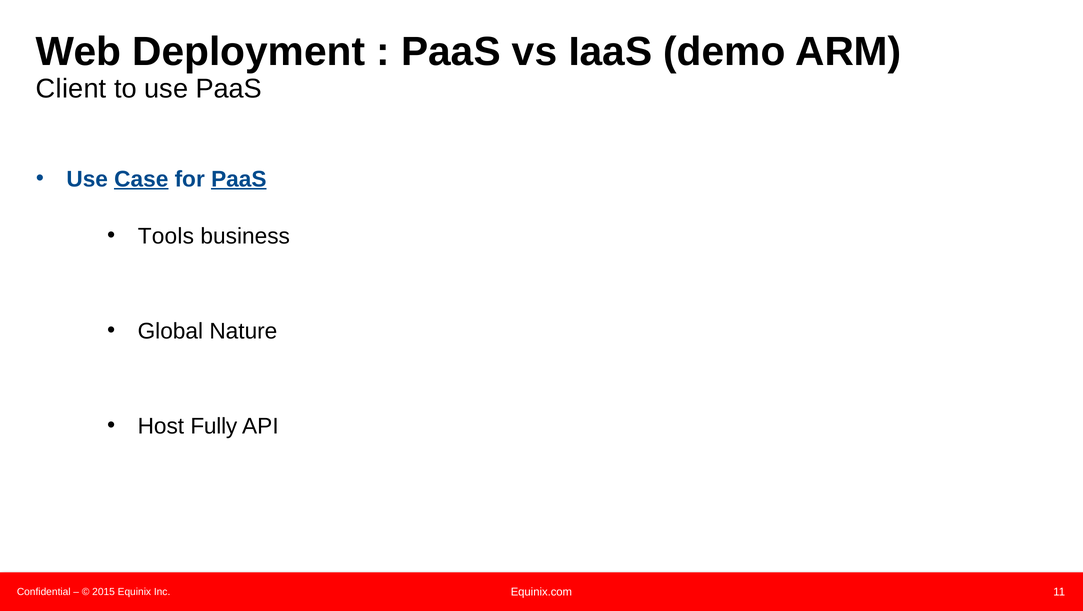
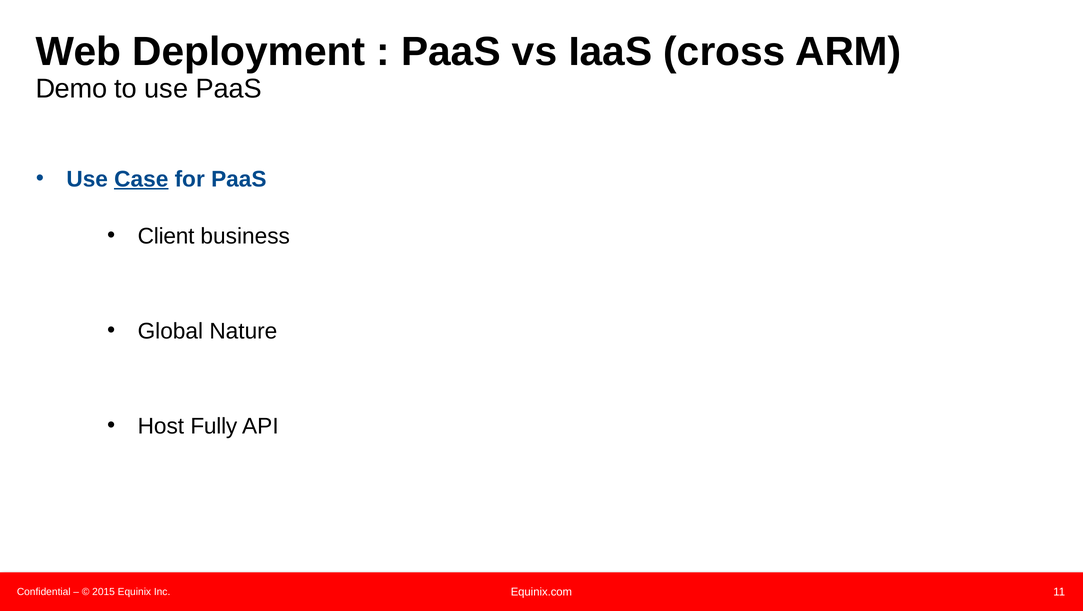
demo: demo -> cross
Client: Client -> Demo
PaaS at (239, 179) underline: present -> none
Tools: Tools -> Client
